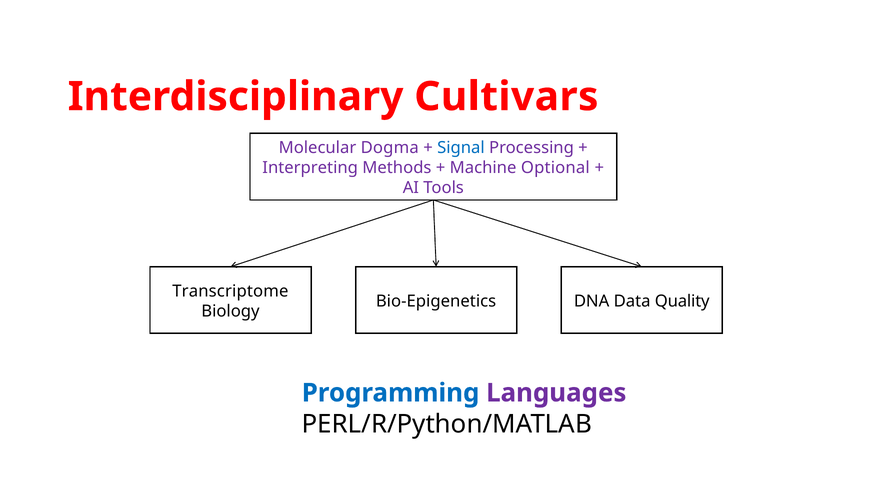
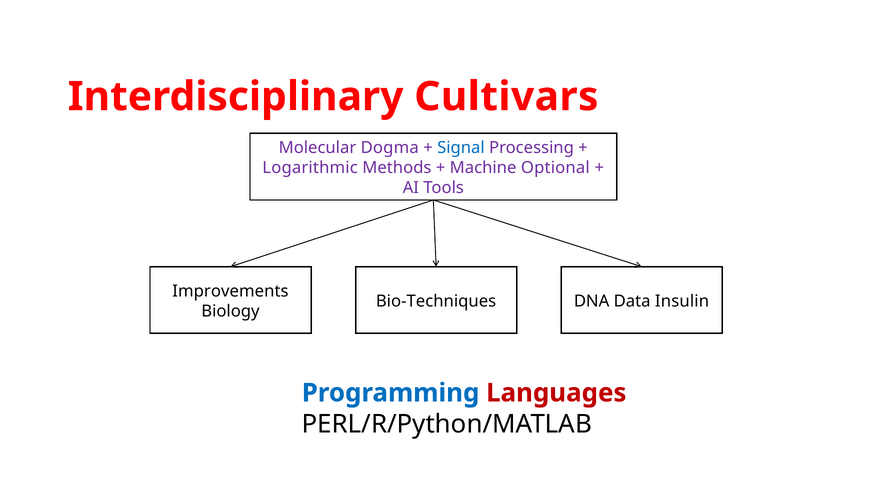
Interpreting: Interpreting -> Logarithmic
Transcriptome: Transcriptome -> Improvements
Bio-Epigenetics: Bio-Epigenetics -> Bio-Techniques
Quality: Quality -> Insulin
Languages colour: purple -> red
